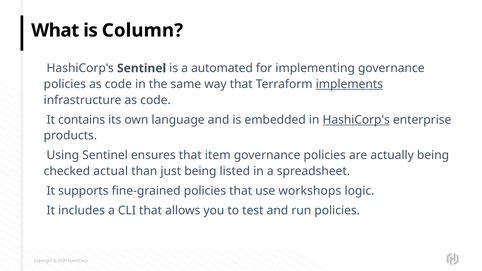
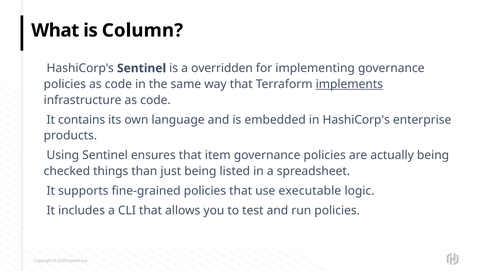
automated: automated -> overridden
HashiCorp's at (356, 120) underline: present -> none
actual: actual -> things
workshops: workshops -> executable
